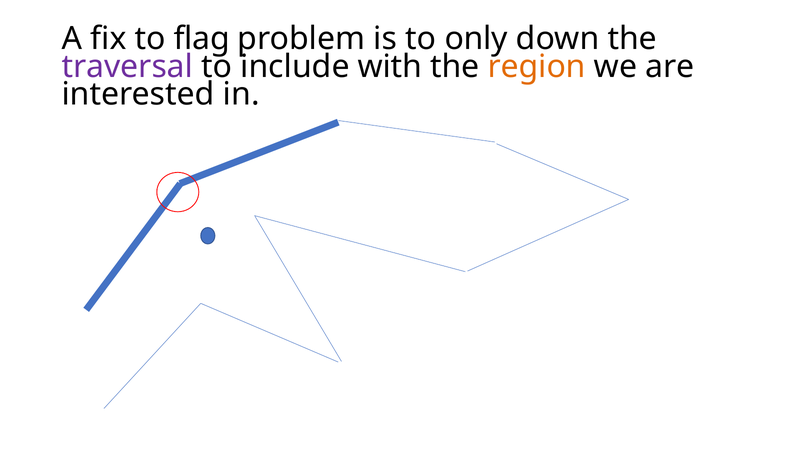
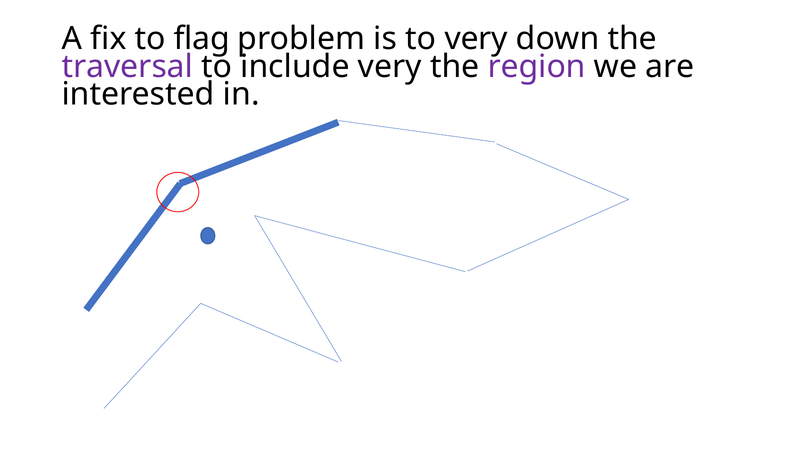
to only: only -> very
include with: with -> very
region colour: orange -> purple
